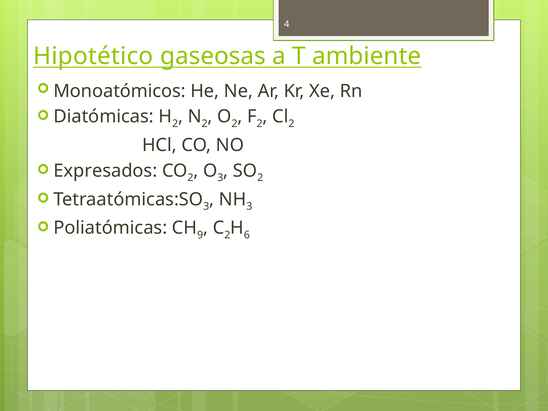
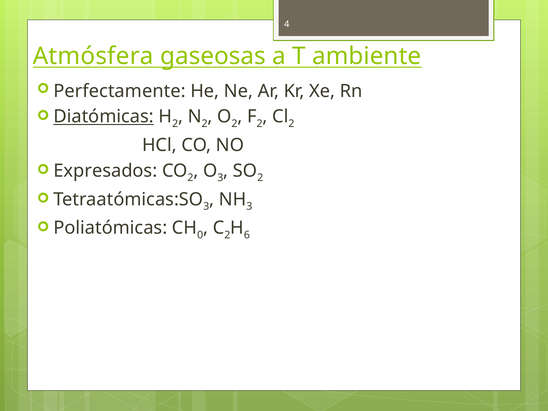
Hipotético: Hipotético -> Atmósfera
Monoatómicos: Monoatómicos -> Perfectamente
Diatómicas underline: none -> present
9: 9 -> 0
